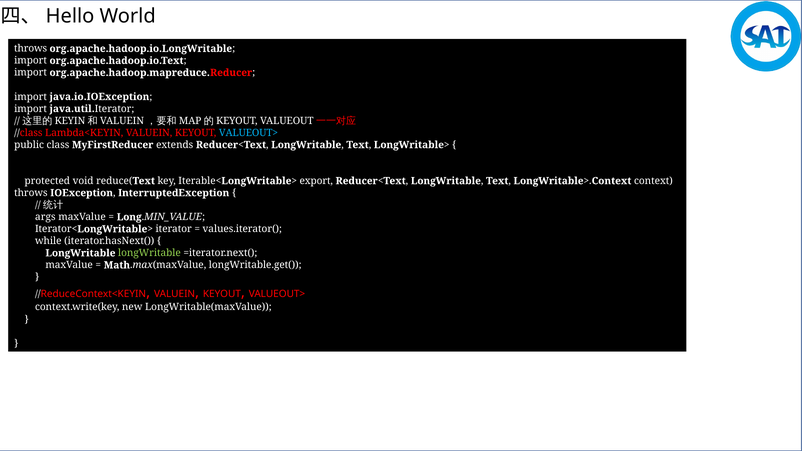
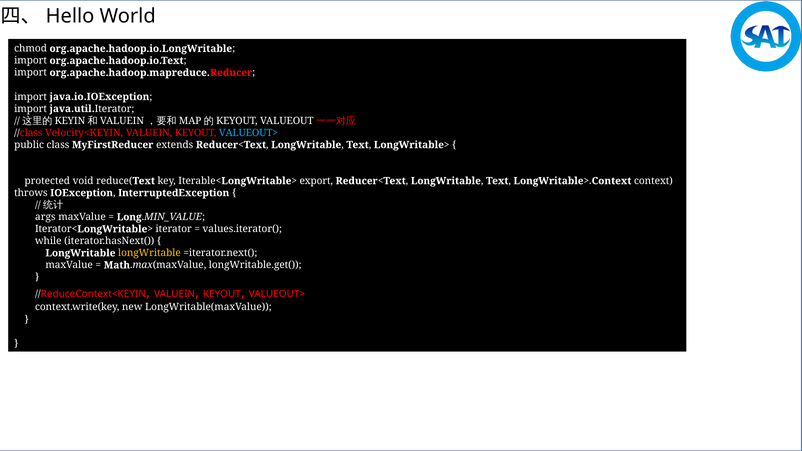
throws at (31, 49): throws -> chmod
Lambda<KEYIN: Lambda<KEYIN -> Velocity<KEYIN
longWritable at (149, 253) colour: light green -> yellow
